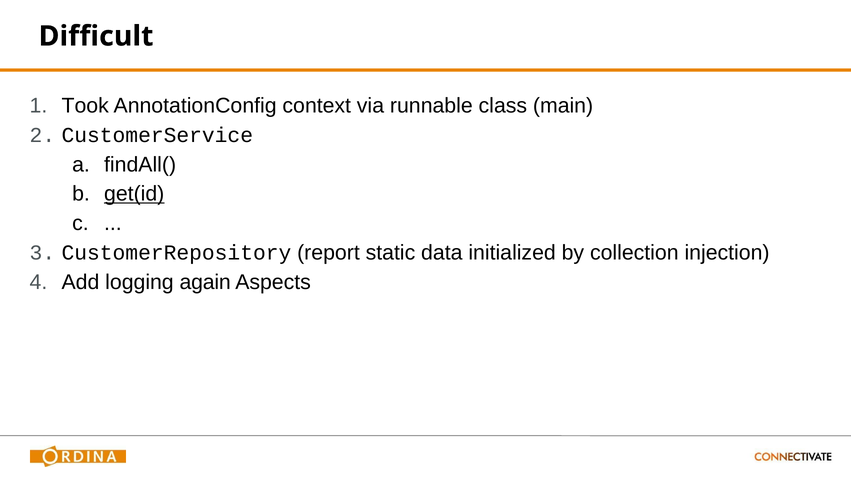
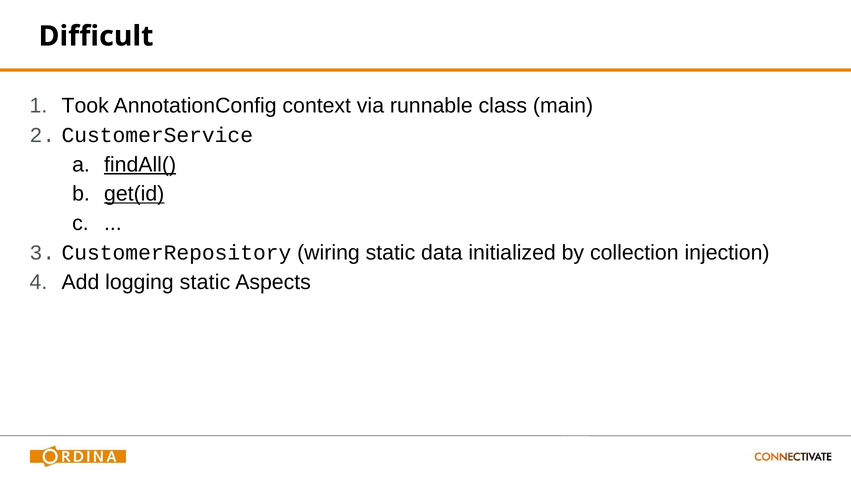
findAll( underline: none -> present
report: report -> wiring
logging again: again -> static
